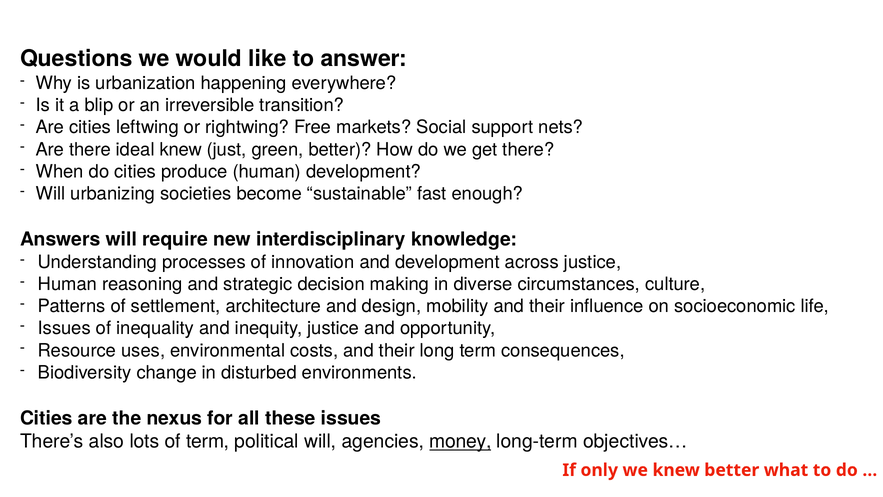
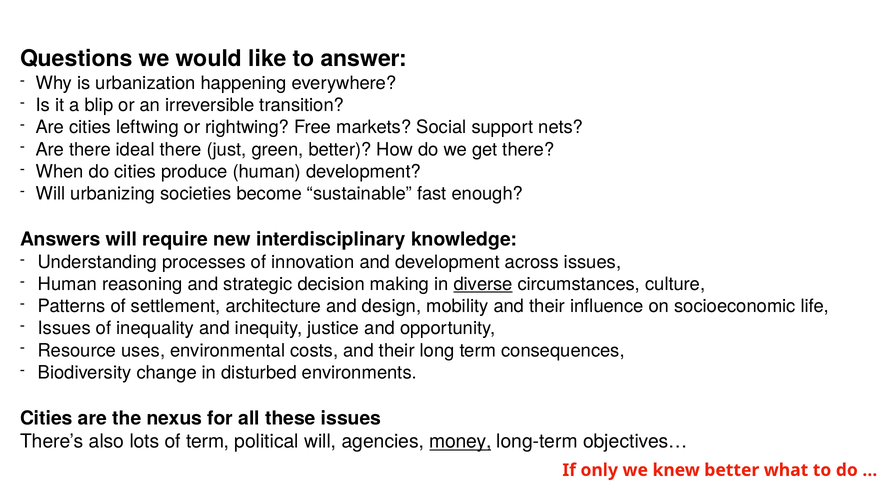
ideal knew: knew -> there
across justice: justice -> issues
diverse underline: none -> present
